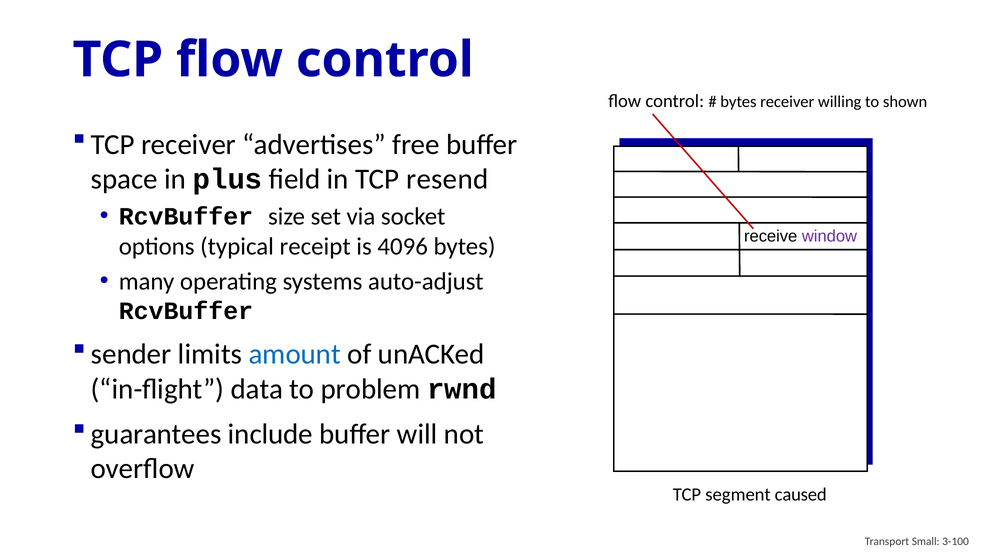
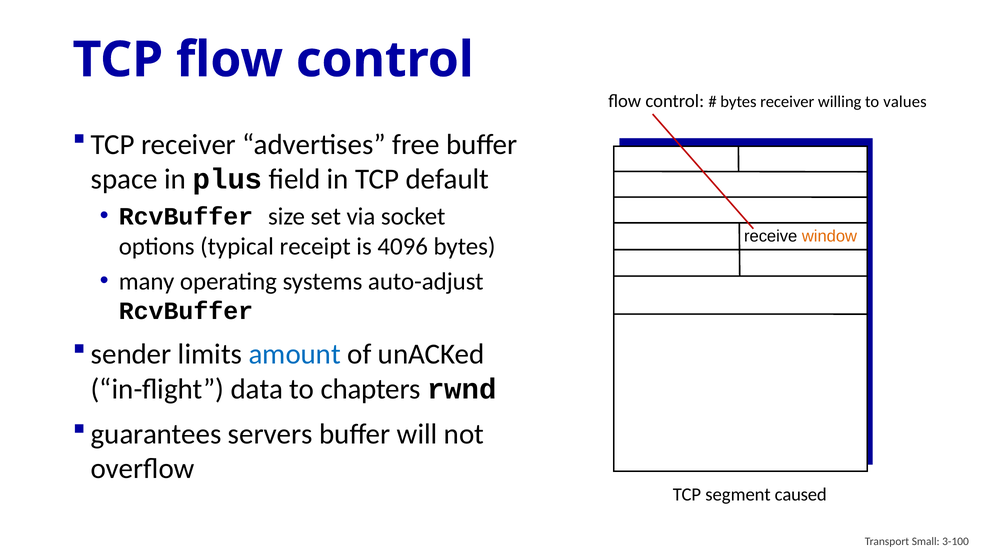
shown: shown -> values
resend: resend -> default
window colour: purple -> orange
problem: problem -> chapters
include: include -> servers
